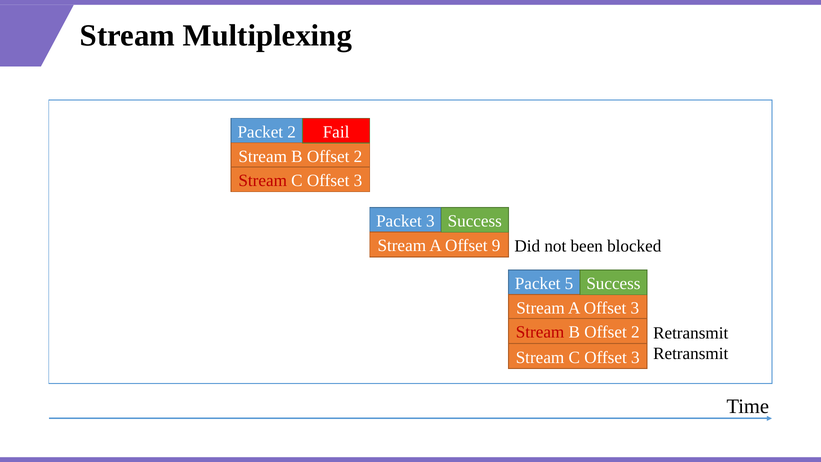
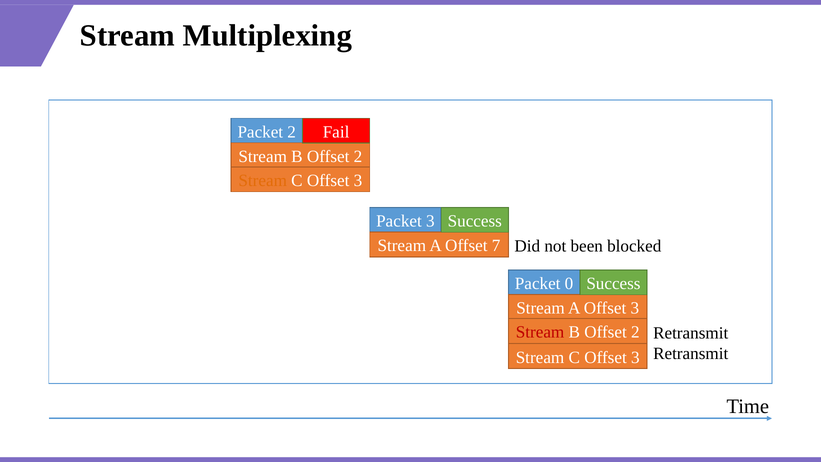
Stream at (263, 181) colour: red -> orange
9: 9 -> 7
5: 5 -> 0
